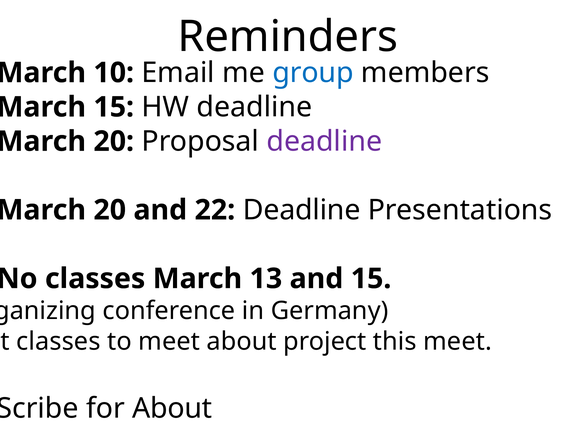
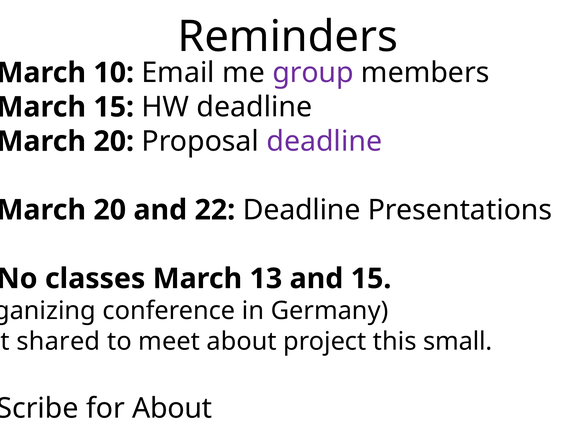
group colour: blue -> purple
classes at (58, 341): classes -> shared
this meet: meet -> small
